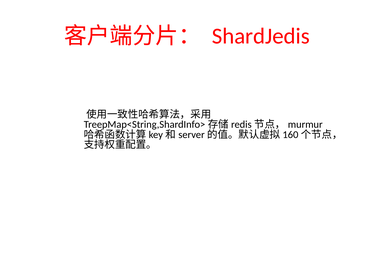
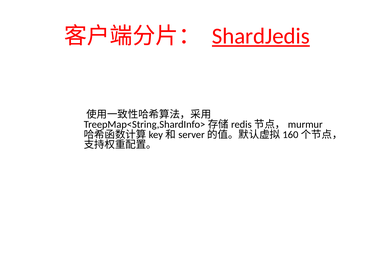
ShardJedis underline: none -> present
